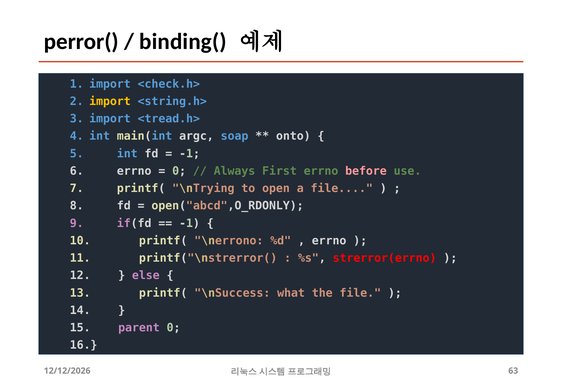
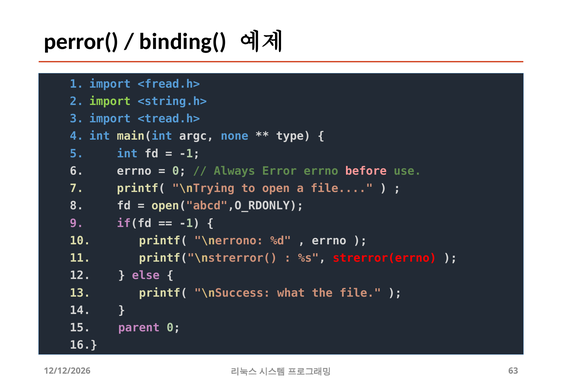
<check.h>: <check.h> -> <fread.h>
import at (110, 101) colour: yellow -> light green
soap: soap -> none
onto: onto -> type
First: First -> Error
